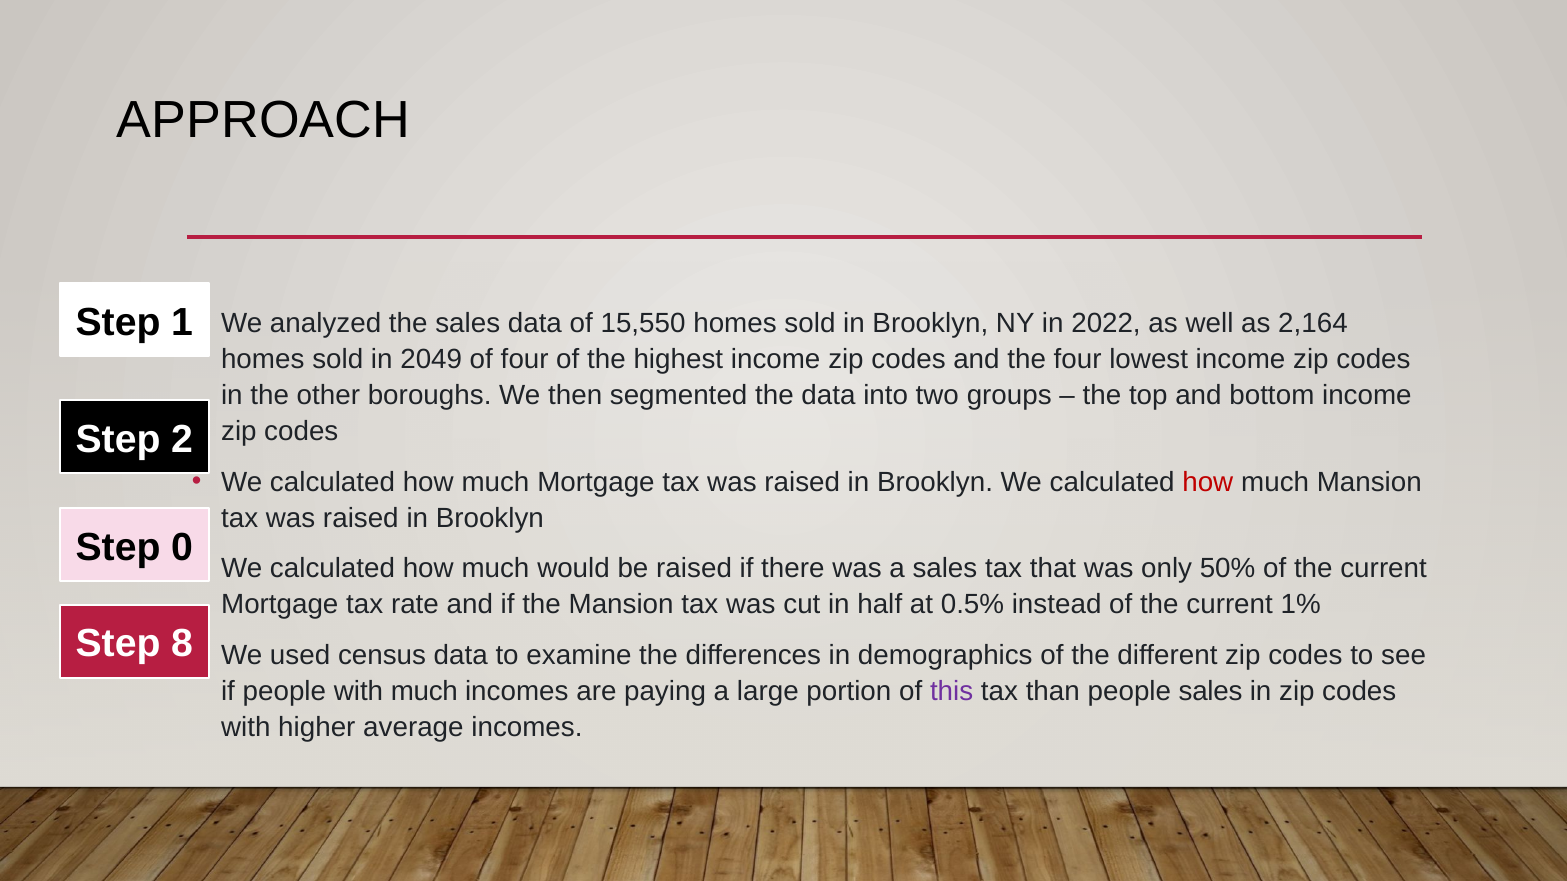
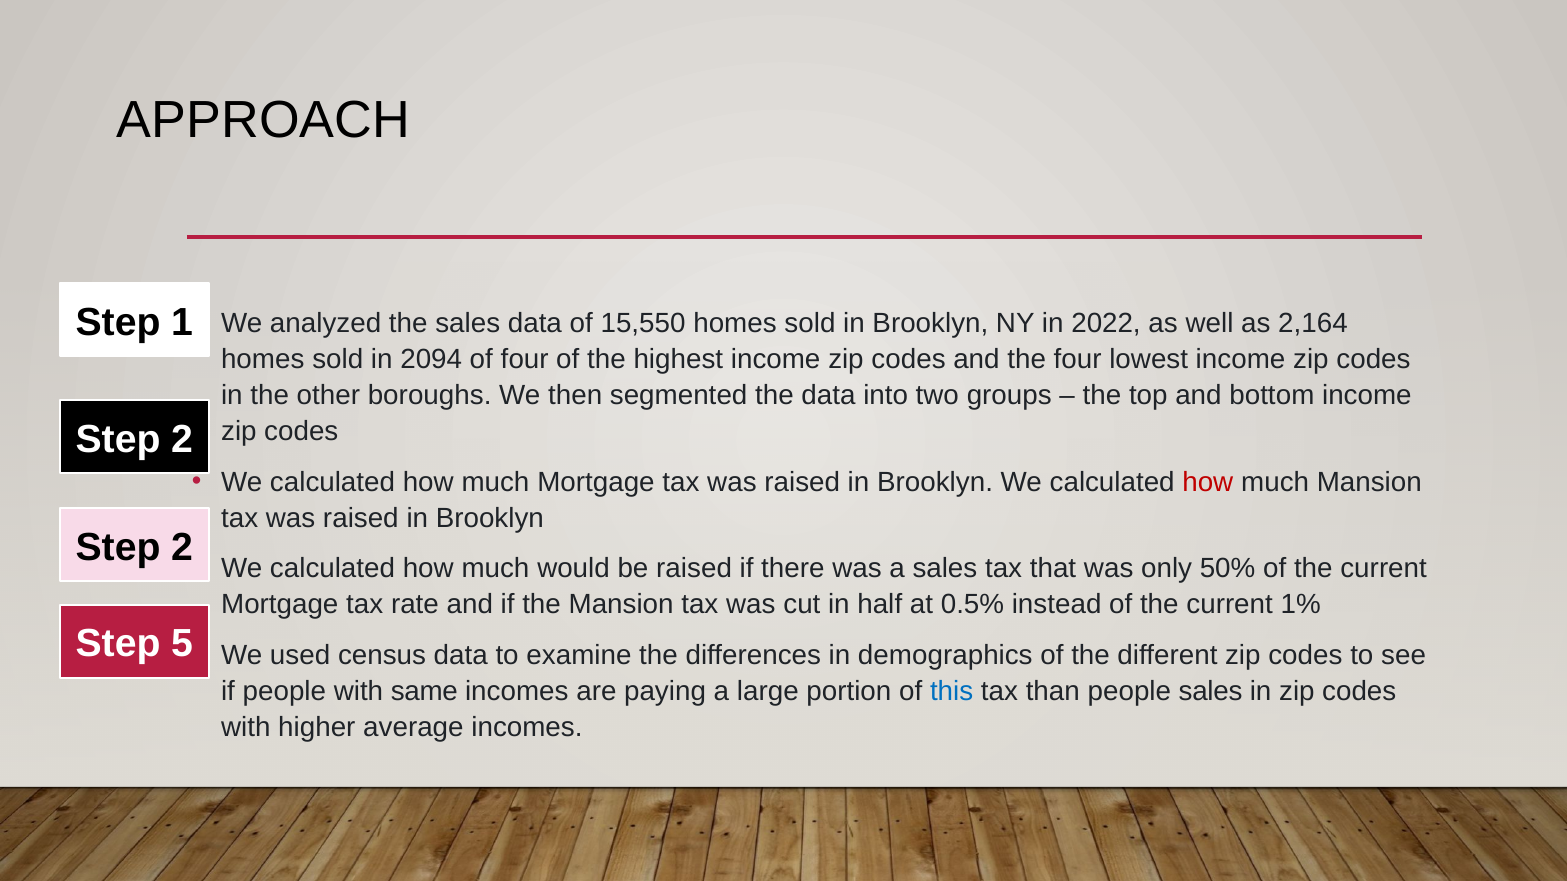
2049: 2049 -> 2094
0 at (182, 548): 0 -> 2
8: 8 -> 5
with much: much -> same
this colour: purple -> blue
